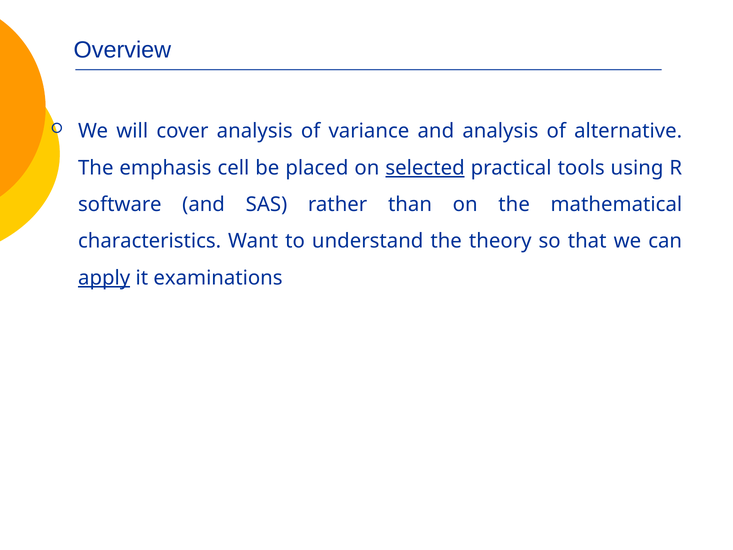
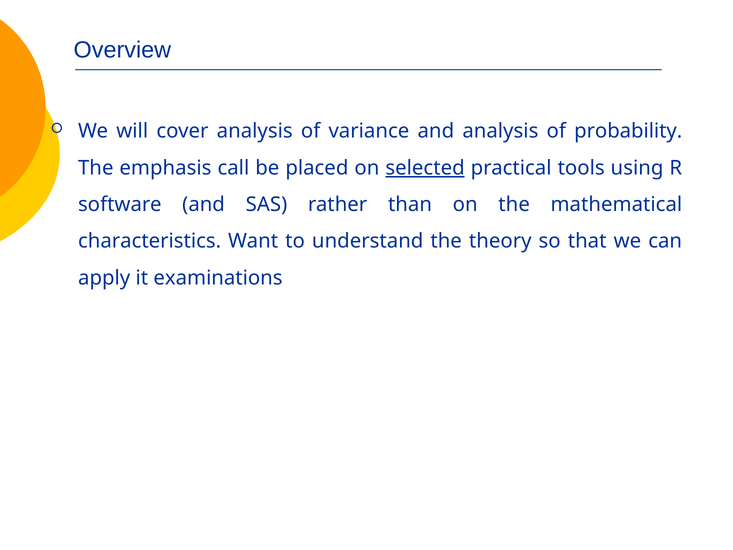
alternative: alternative -> probability
cell: cell -> call
apply underline: present -> none
